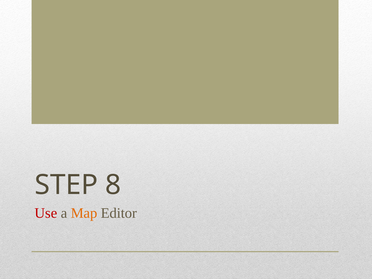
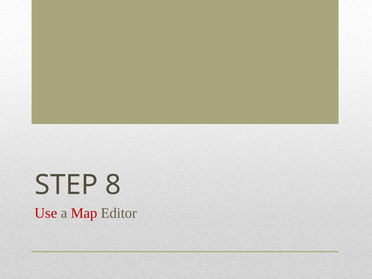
Map colour: orange -> red
